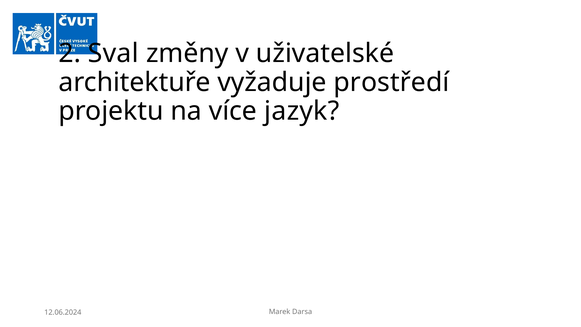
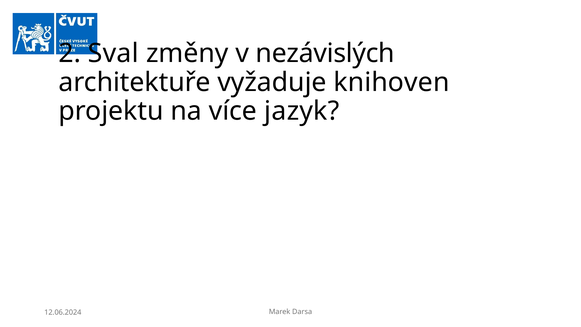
uživatelské: uživatelské -> nezávislých
prostředí: prostředí -> knihoven
